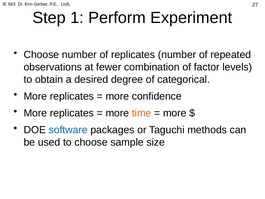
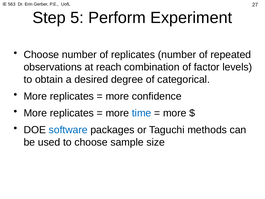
1: 1 -> 5
fewer: fewer -> reach
time colour: orange -> blue
